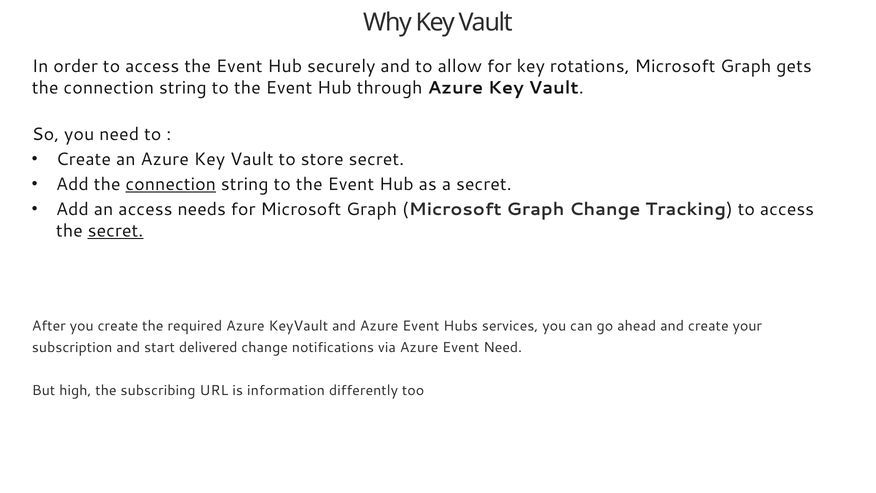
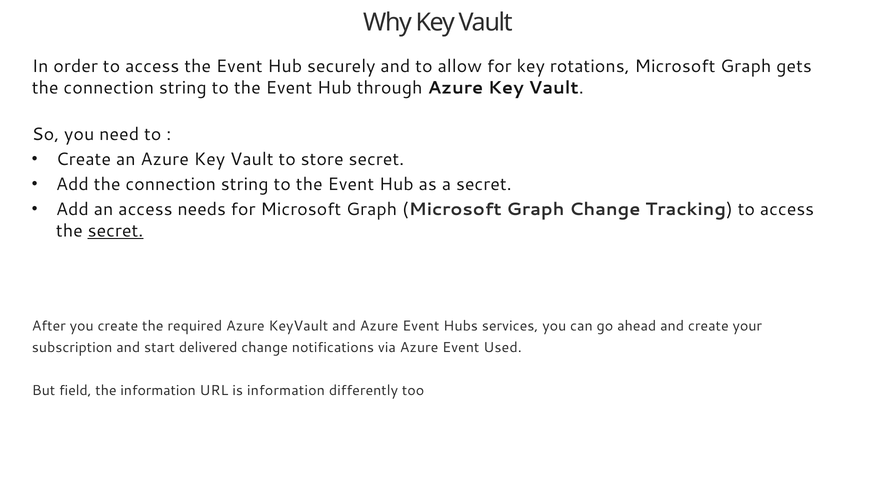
connection at (171, 184) underline: present -> none
Event Need: Need -> Used
high: high -> field
the subscribing: subscribing -> information
